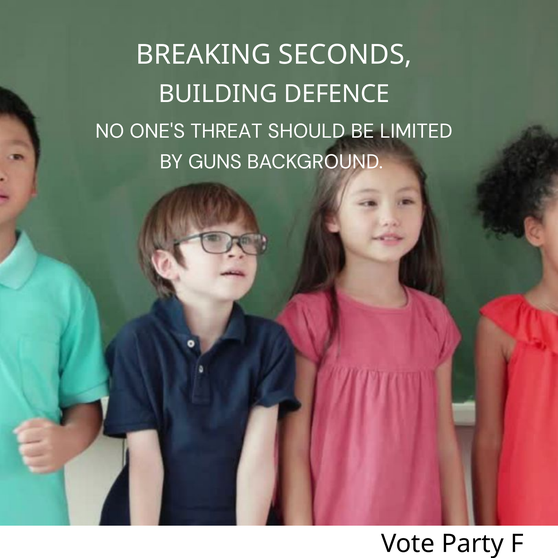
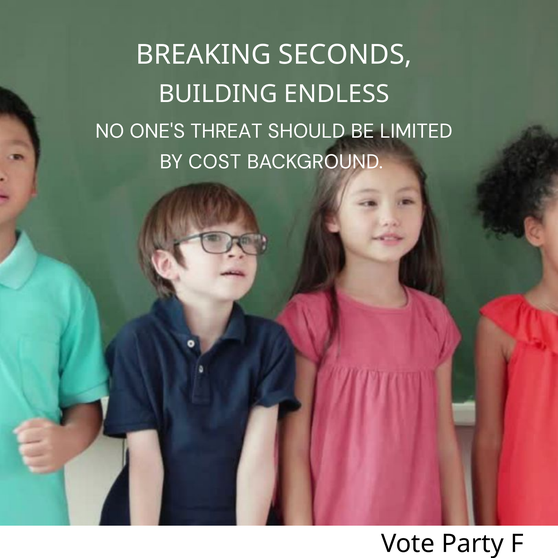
DEFENCE: DEFENCE -> ENDLESS
GUNS: GUNS -> COST
